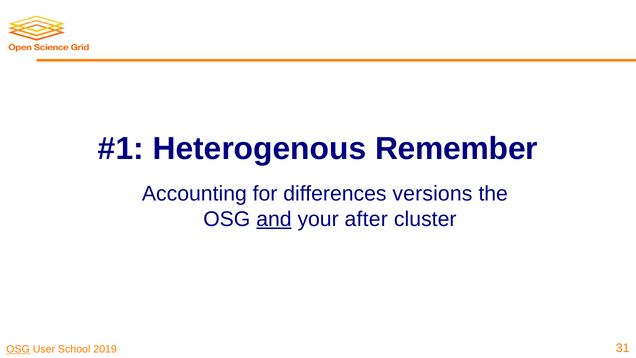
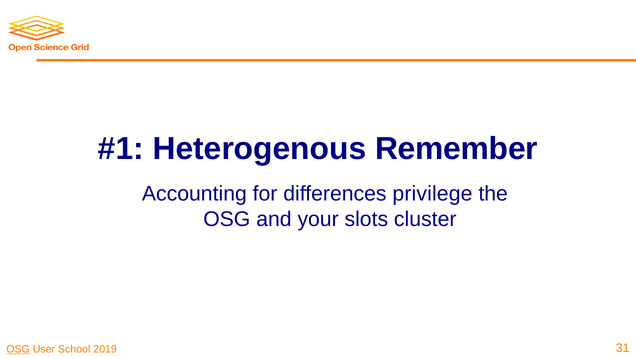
versions: versions -> privilege
and underline: present -> none
after: after -> slots
